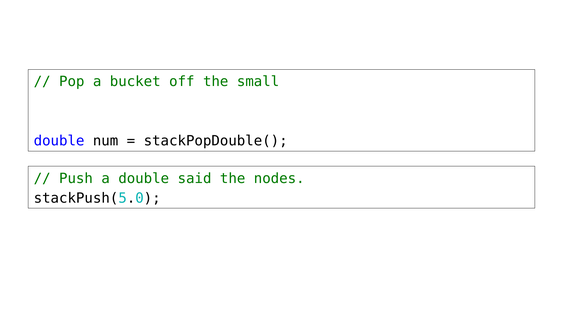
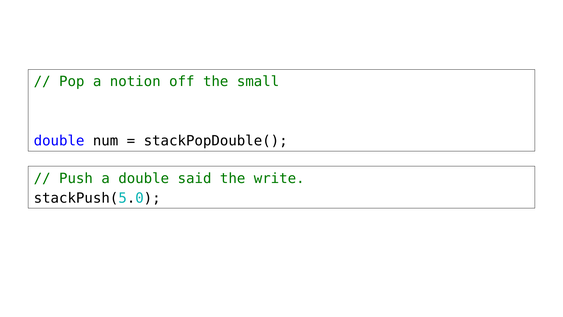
bucket: bucket -> notion
nodes: nodes -> write
